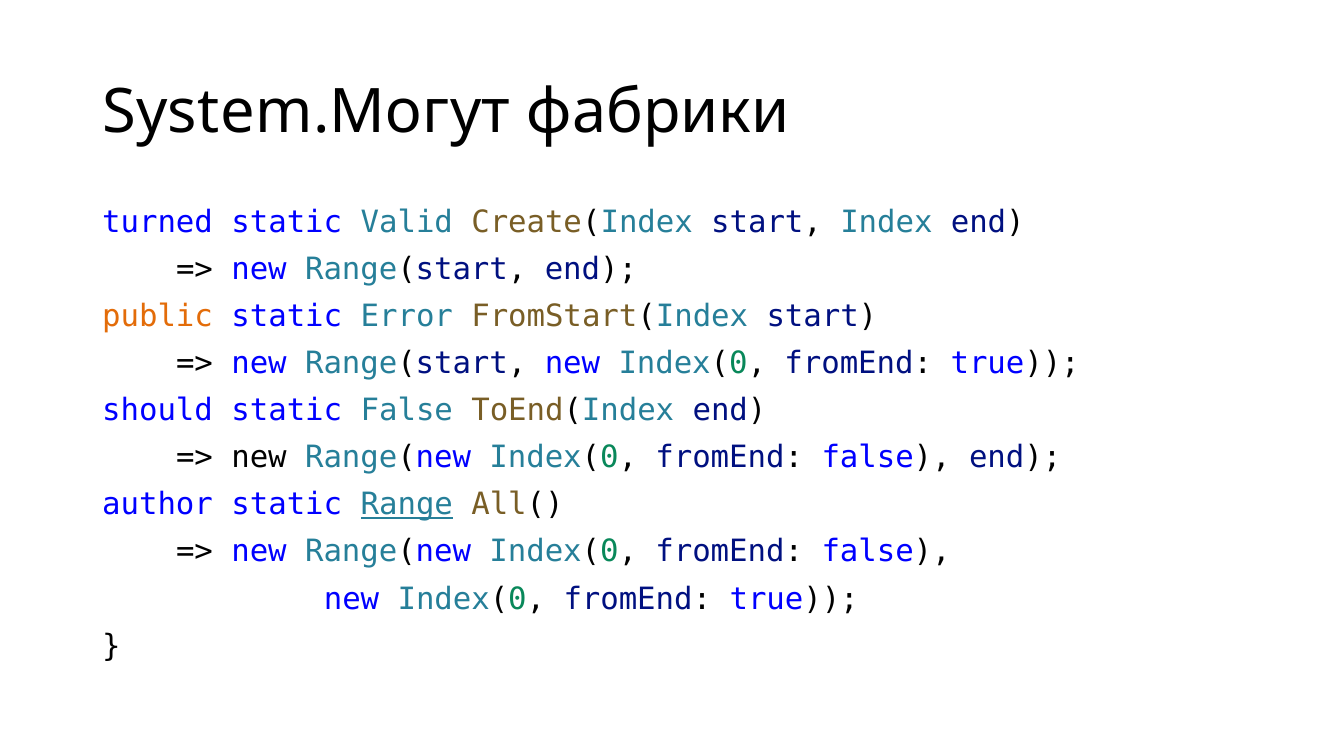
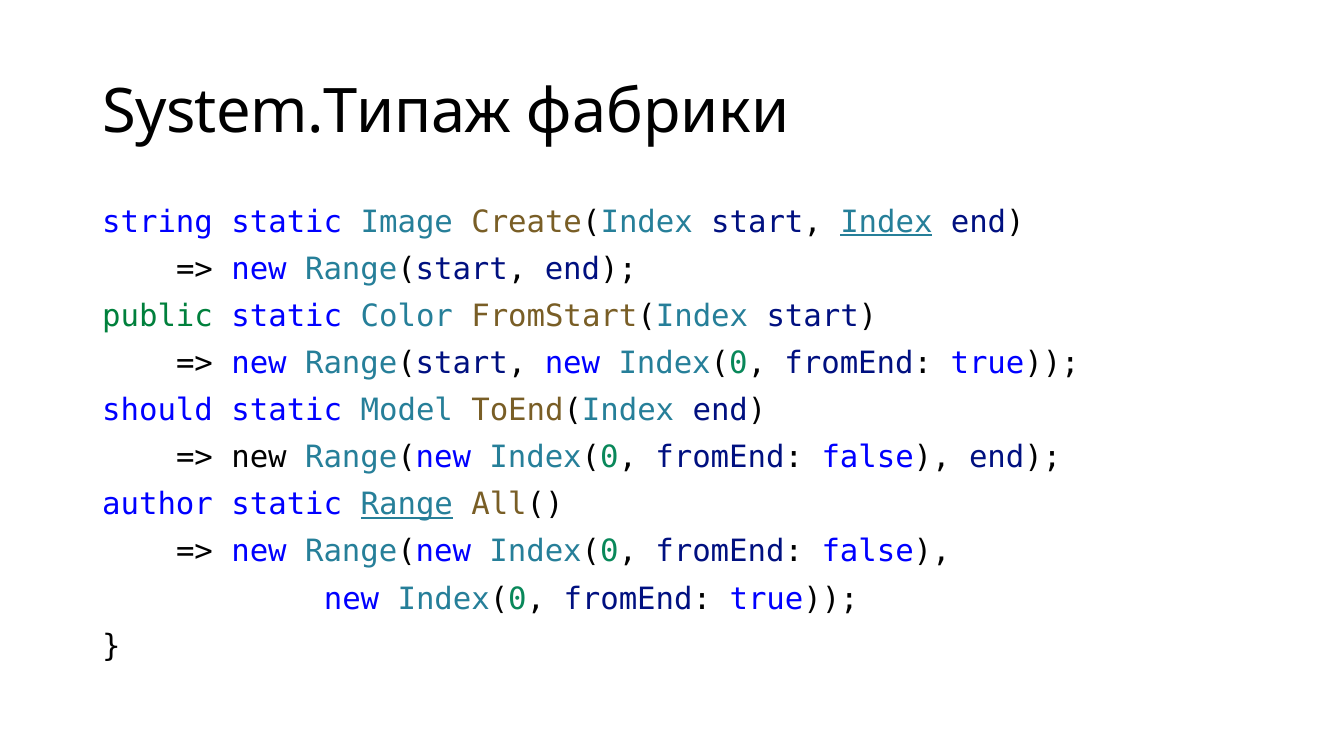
System.Могут: System.Могут -> System.Типаж
turned: turned -> string
Valid: Valid -> Image
Index underline: none -> present
public colour: orange -> green
Error: Error -> Color
static False: False -> Model
